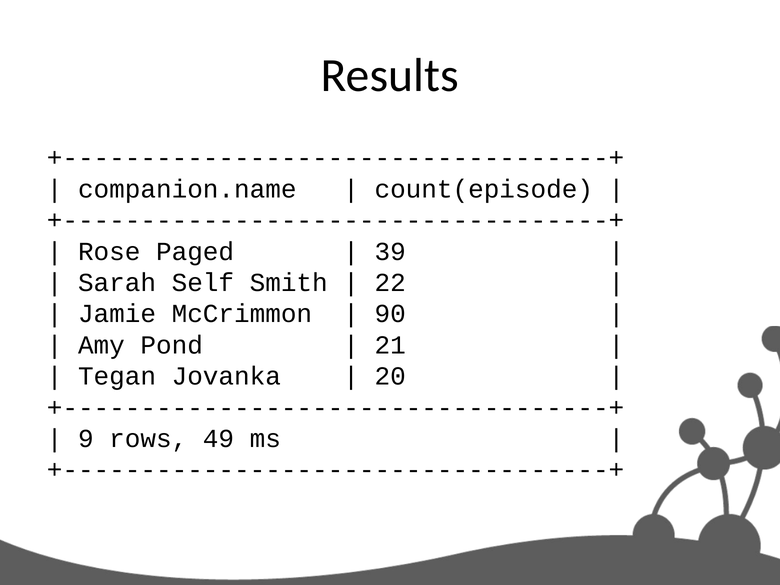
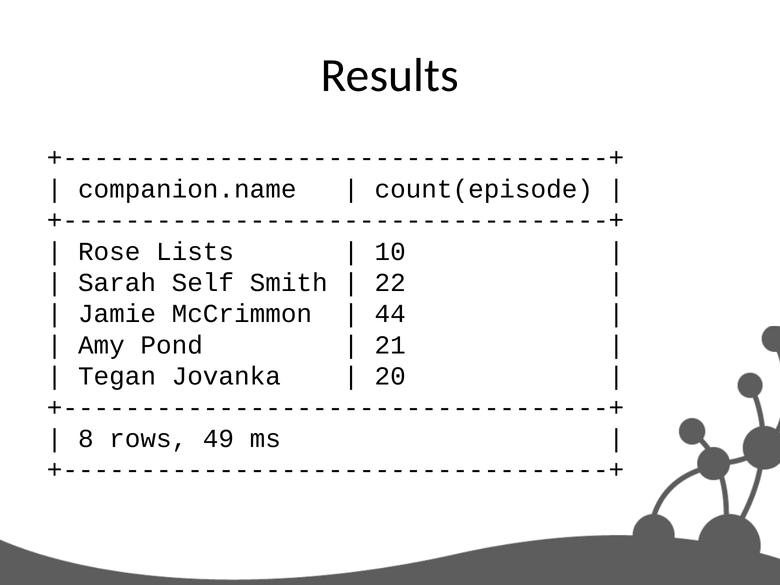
Paged: Paged -> Lists
39: 39 -> 10
90: 90 -> 44
9: 9 -> 8
